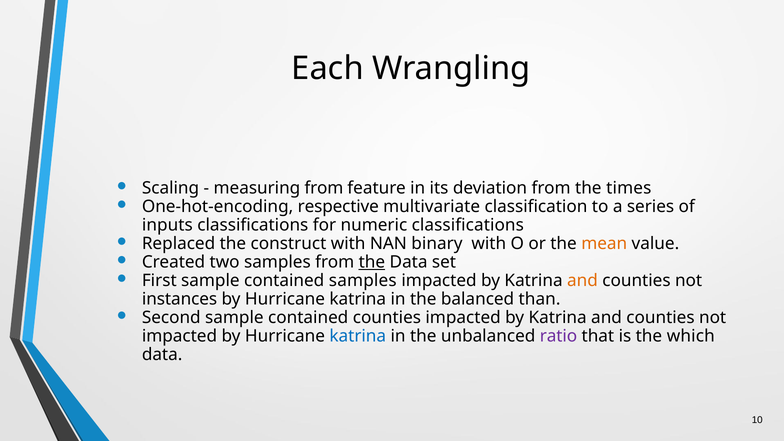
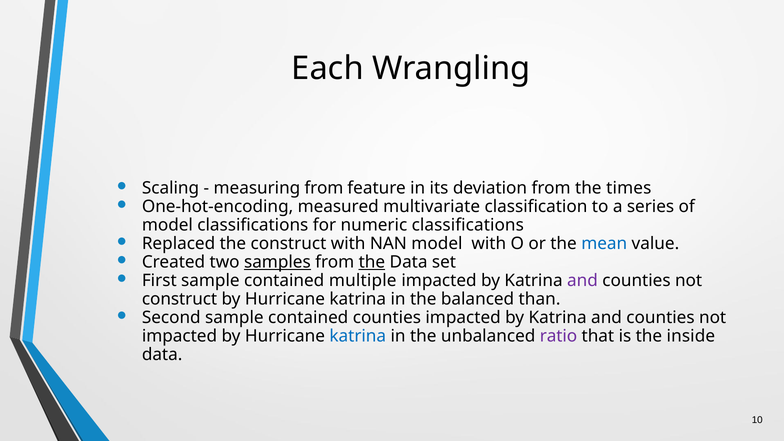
respective: respective -> measured
inputs at (167, 225): inputs -> model
NAN binary: binary -> model
mean colour: orange -> blue
samples at (277, 262) underline: none -> present
contained samples: samples -> multiple
and at (582, 281) colour: orange -> purple
instances at (180, 299): instances -> construct
which: which -> inside
